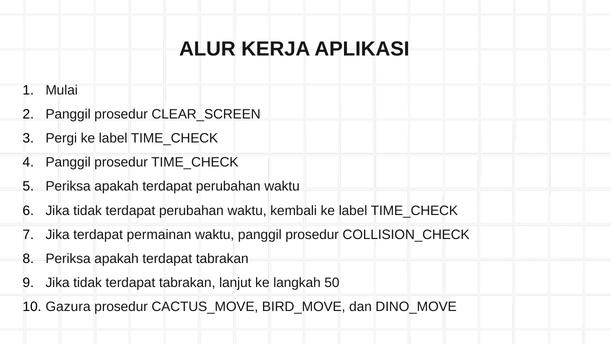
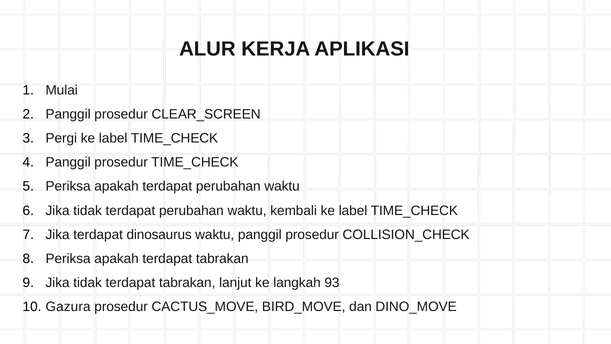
permainan: permainan -> dinosaurus
50: 50 -> 93
